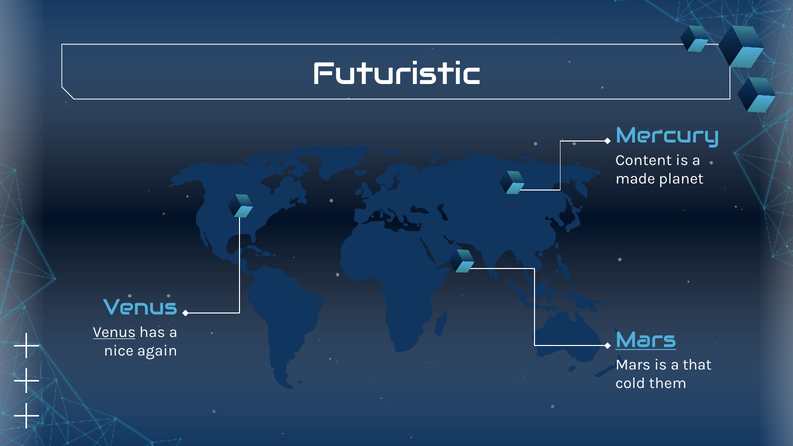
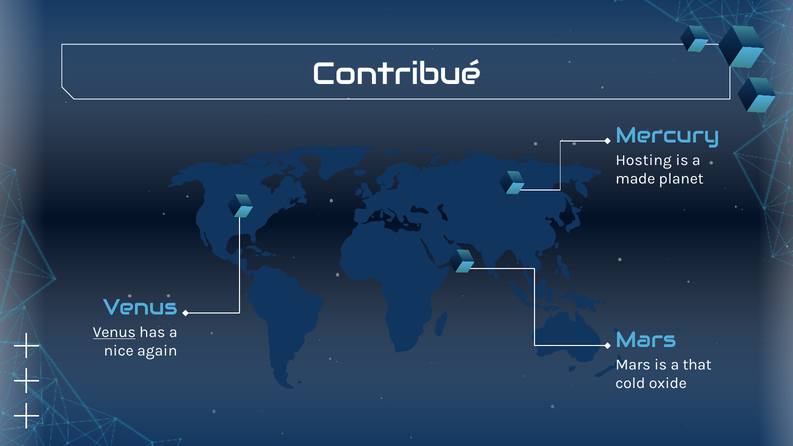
Futuristic: Futuristic -> Contribué
Content: Content -> Hosting
Mars at (646, 340) underline: present -> none
them: them -> oxide
